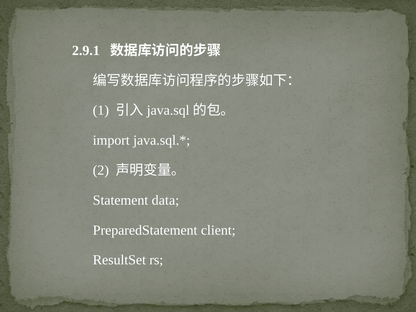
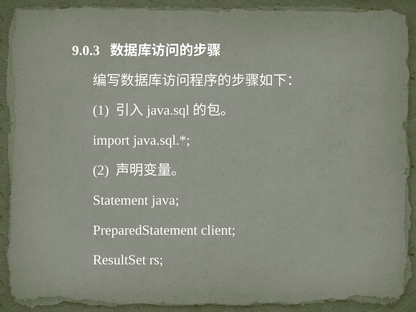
2.9.1: 2.9.1 -> 9.0.3
data: data -> java
